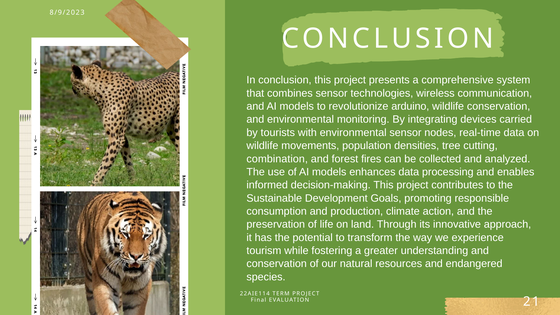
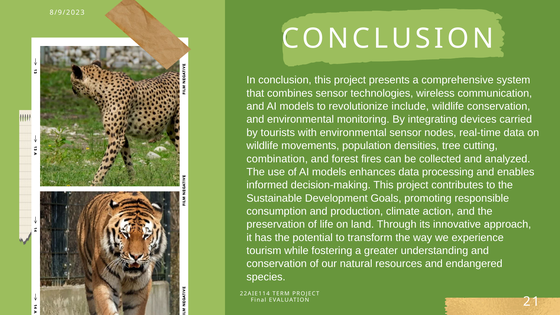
arduino: arduino -> include
